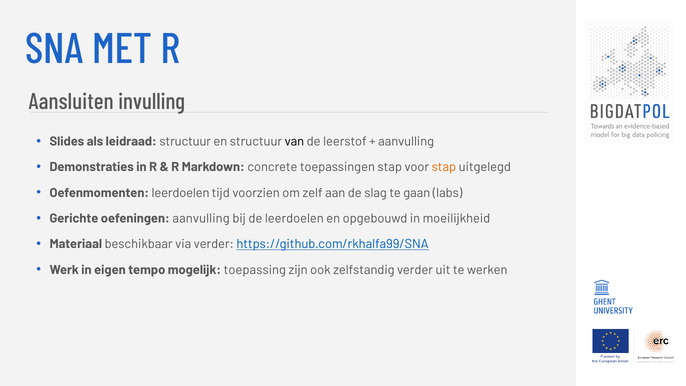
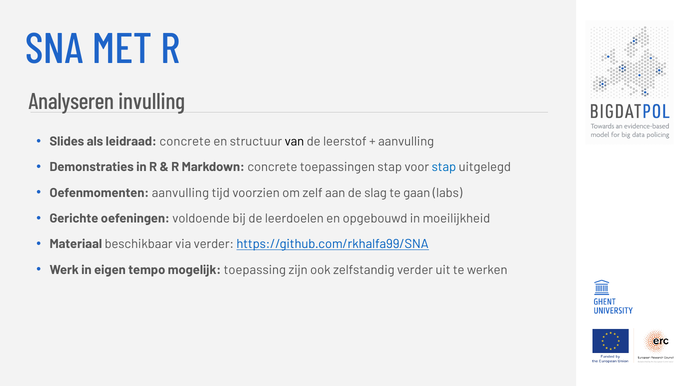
Aansluiten: Aansluiten -> Analyseren
leidraad structuur: structuur -> concrete
stap at (444, 167) colour: orange -> blue
Oefenmomenten leerdoelen: leerdoelen -> aanvulling
oefeningen aanvulling: aanvulling -> voldoende
